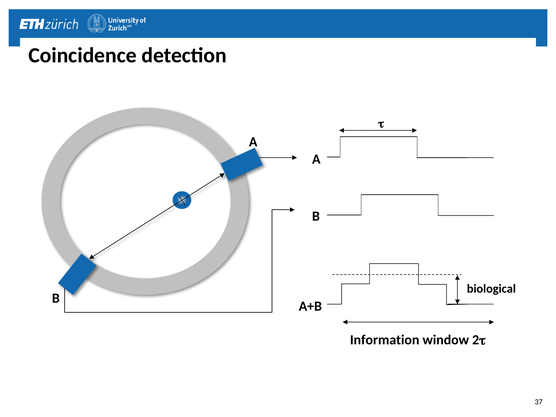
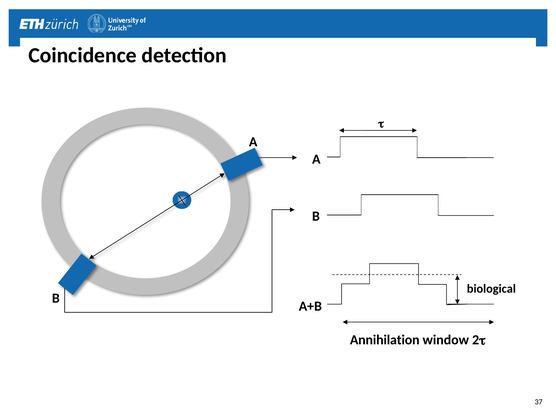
Information: Information -> Annihilation
